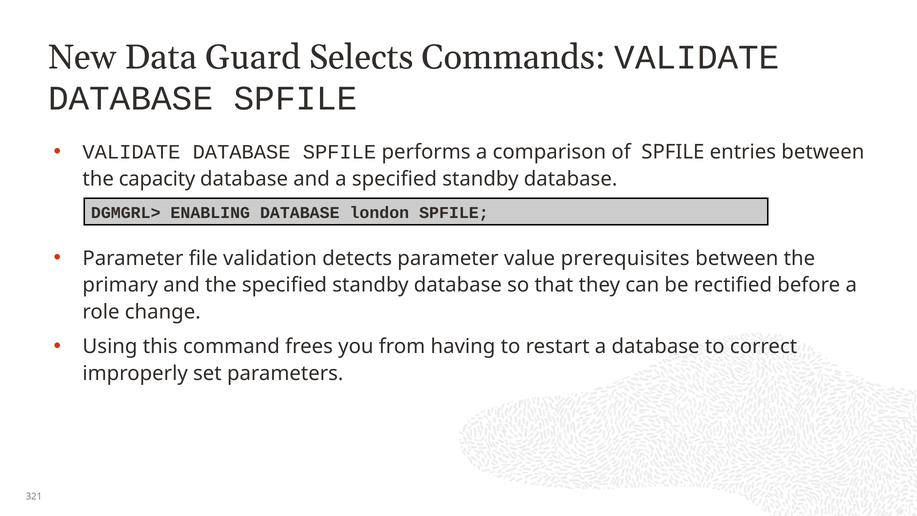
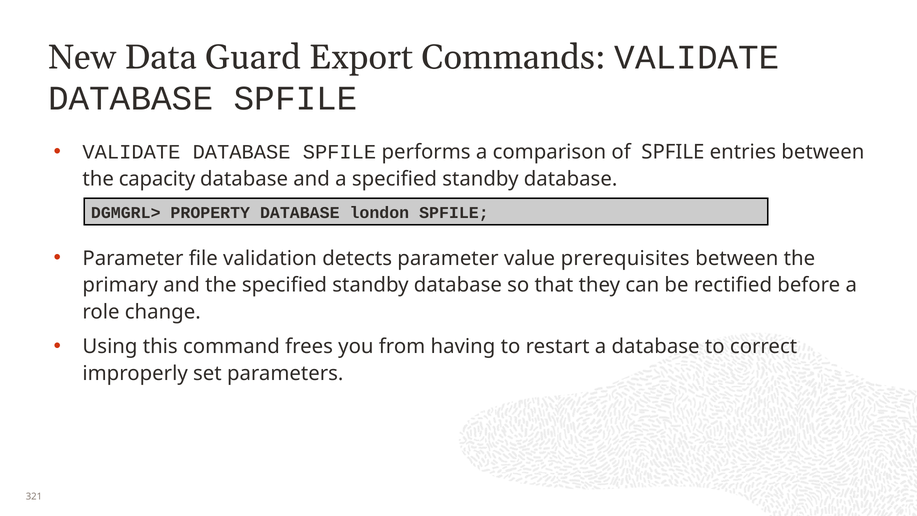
Selects: Selects -> Export
ENABLING: ENABLING -> PROPERTY
